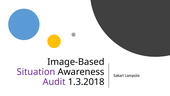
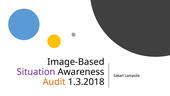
Audit colour: purple -> orange
